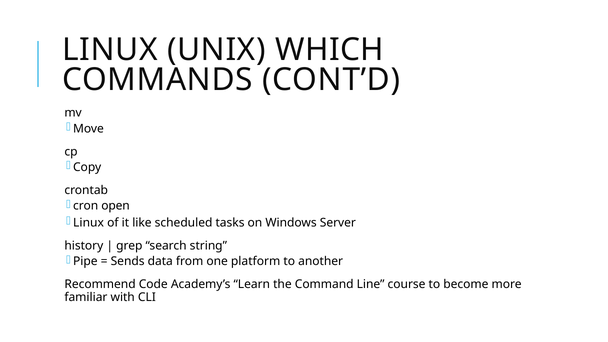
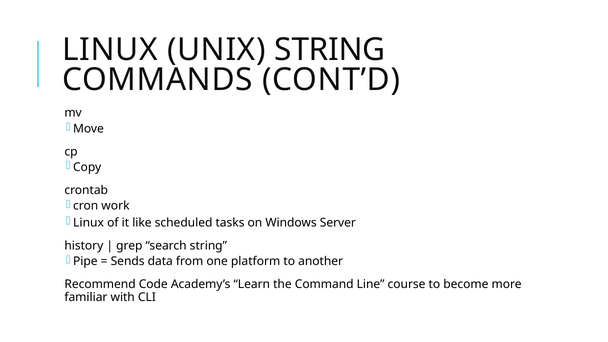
UNIX WHICH: WHICH -> STRING
open: open -> work
